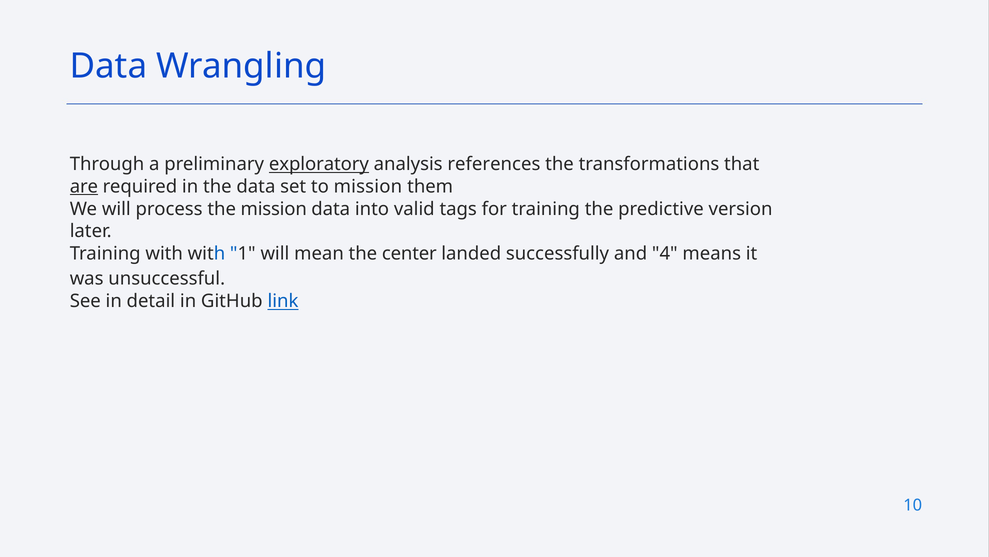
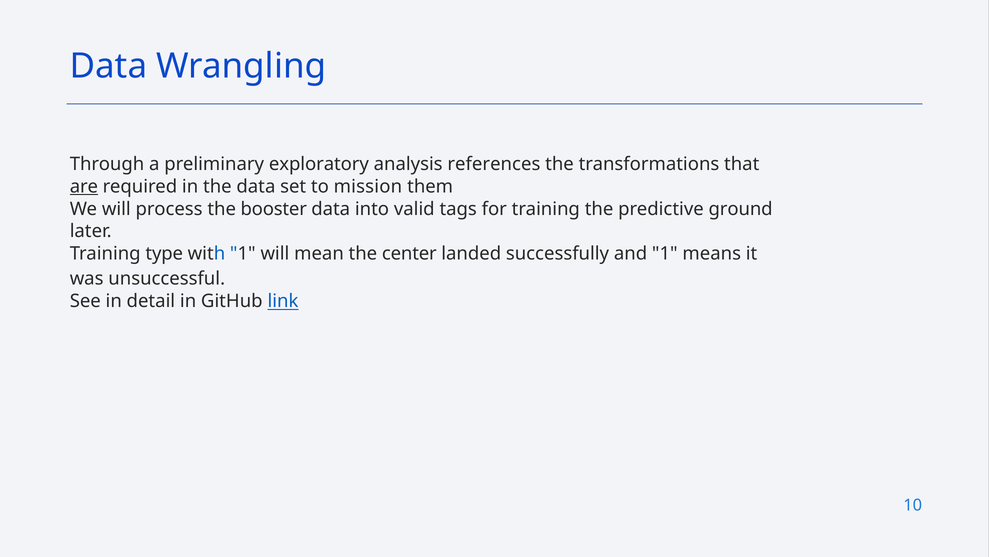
exploratory underline: present -> none
the mission: mission -> booster
version: version -> ground
Training with: with -> type
and 4: 4 -> 1
